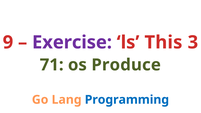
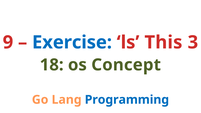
Exercise colour: purple -> blue
71: 71 -> 18
Produce: Produce -> Concept
